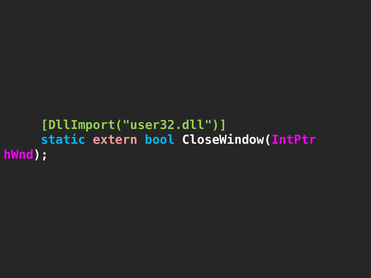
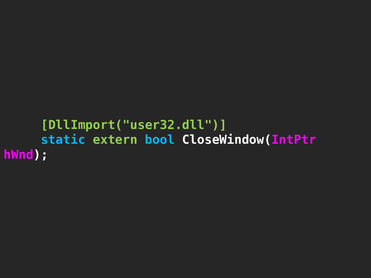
extern colour: pink -> light green
